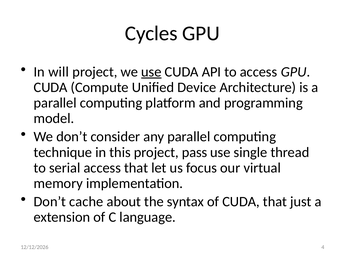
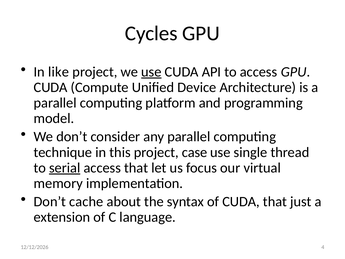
will: will -> like
pass: pass -> case
serial underline: none -> present
